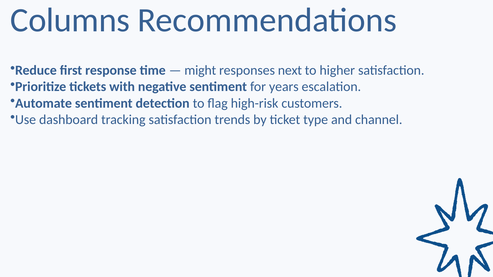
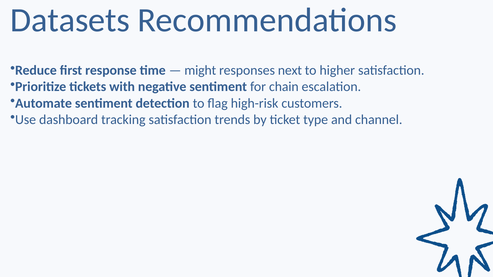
Columns: Columns -> Datasets
years: years -> chain
